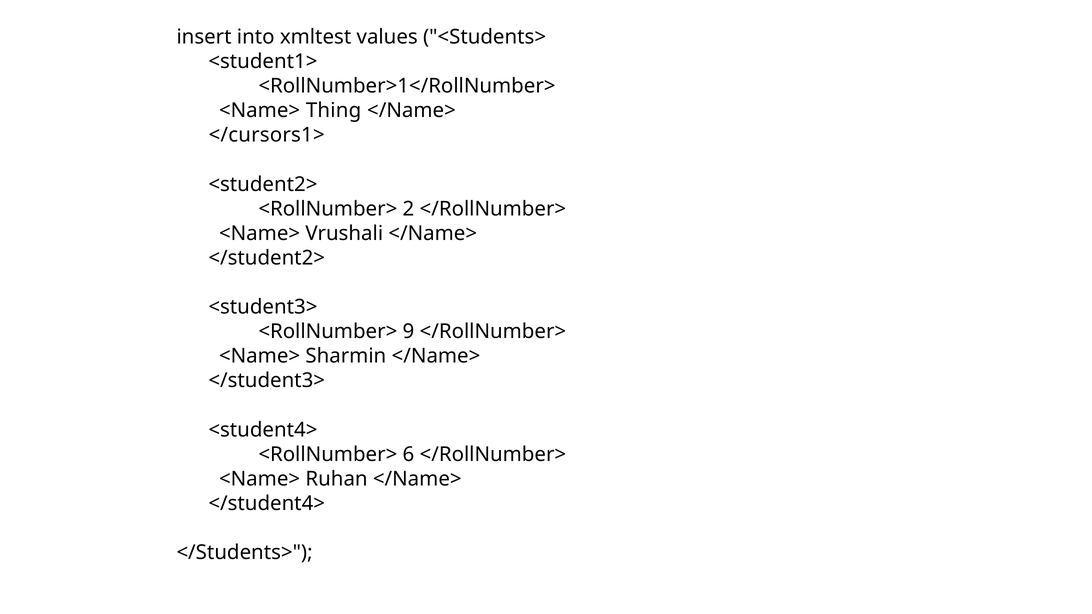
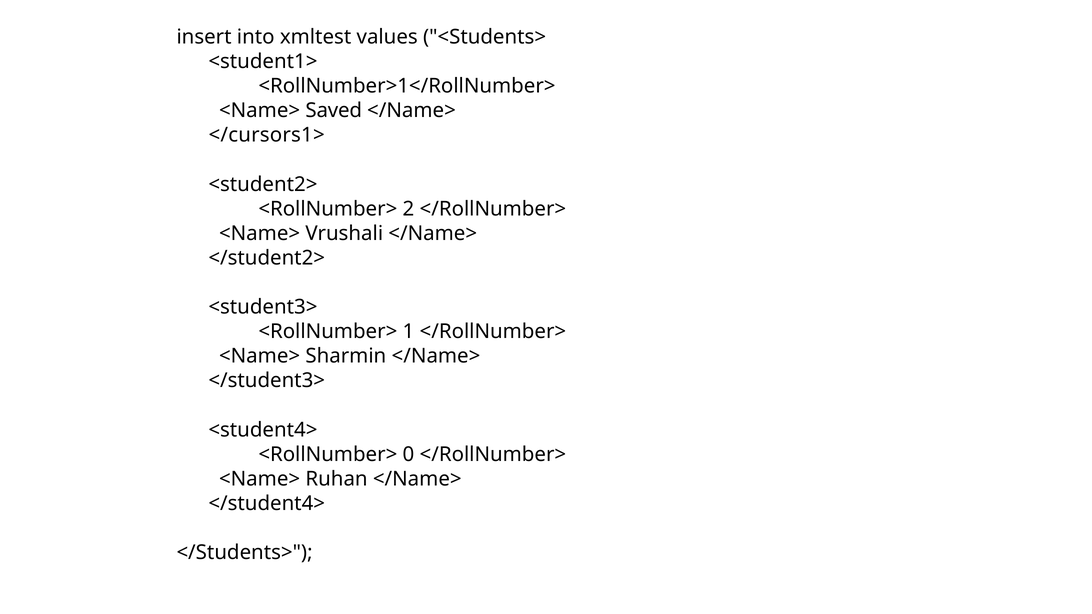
Thing: Thing -> Saved
9: 9 -> 1
6: 6 -> 0
